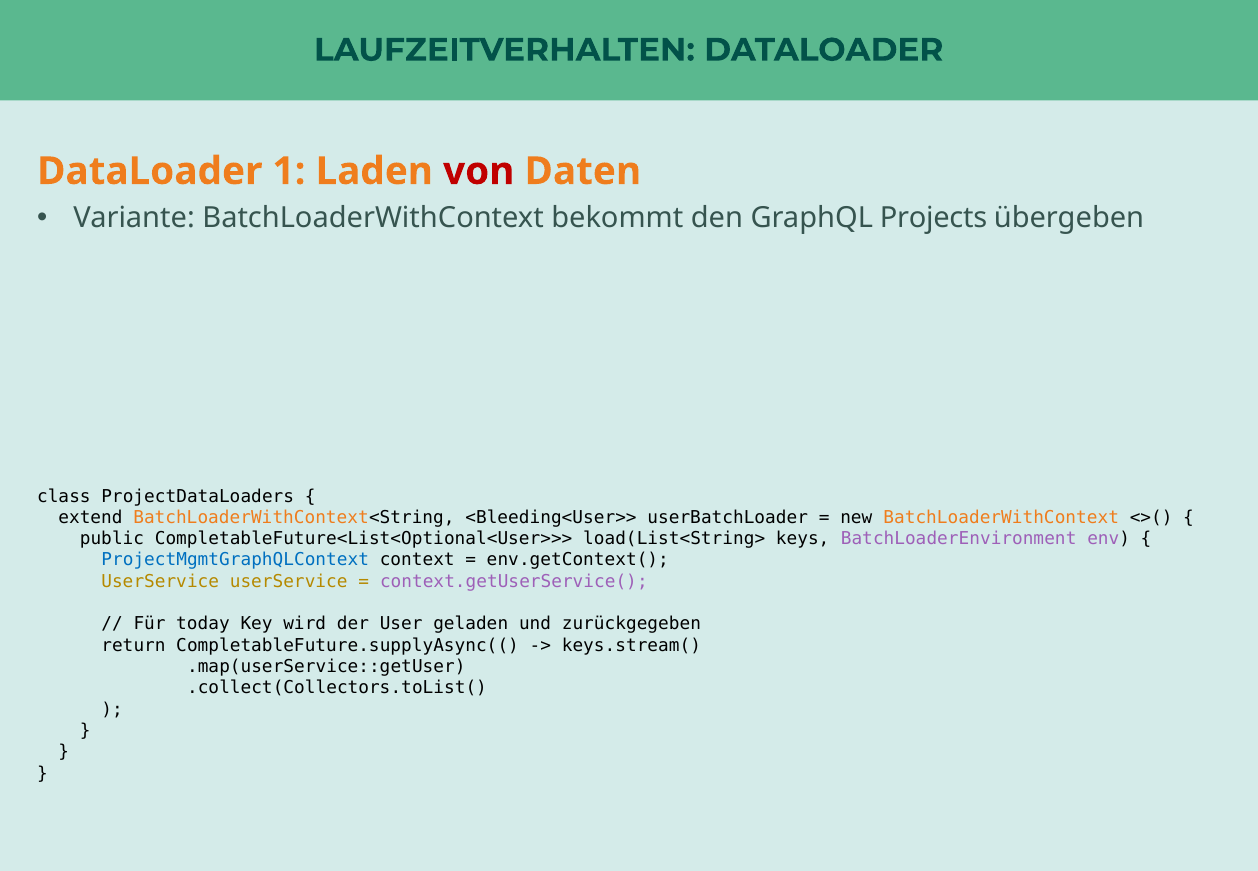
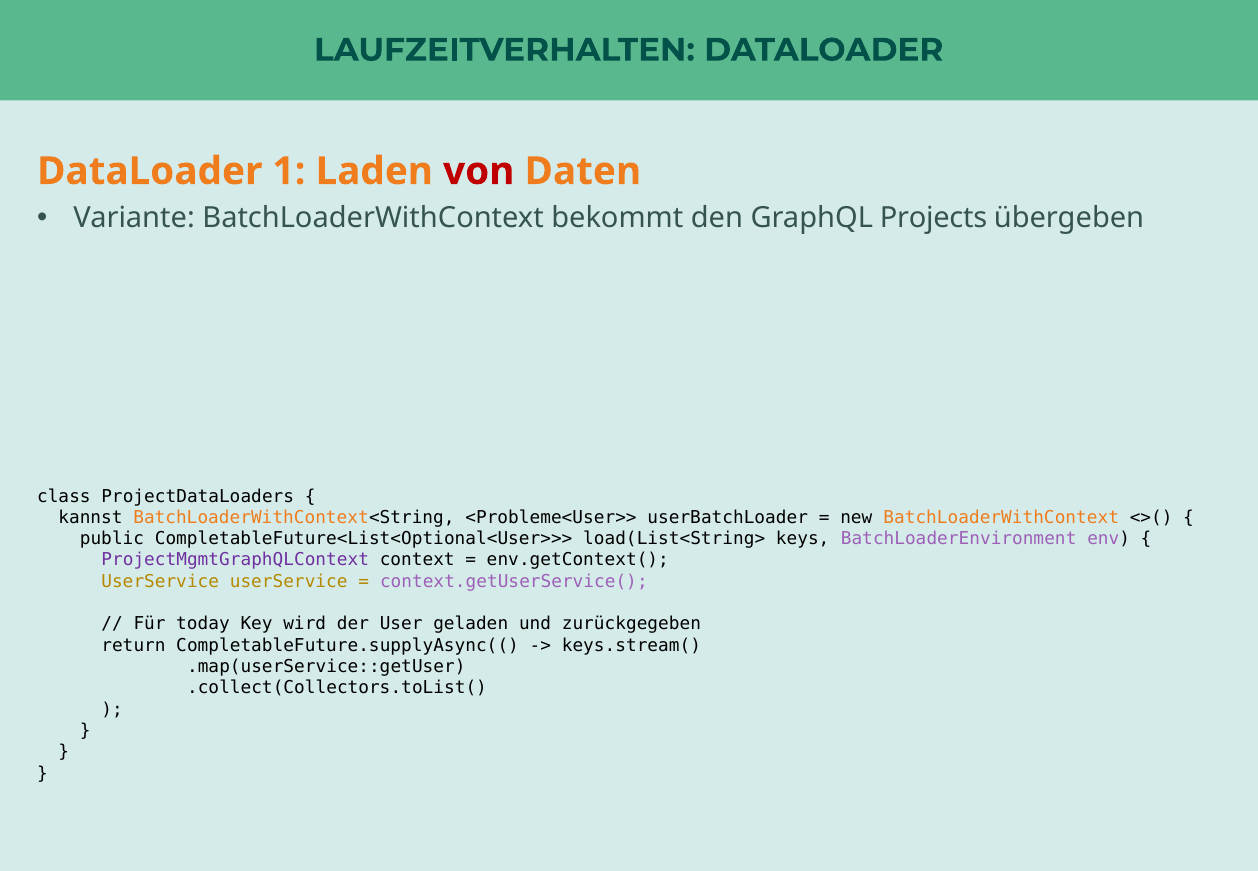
extend: extend -> kannst
<Bleeding<User>>: <Bleeding<User>> -> <Probleme<User>>
ProjectMgmtGraphQLContext colour: blue -> purple
